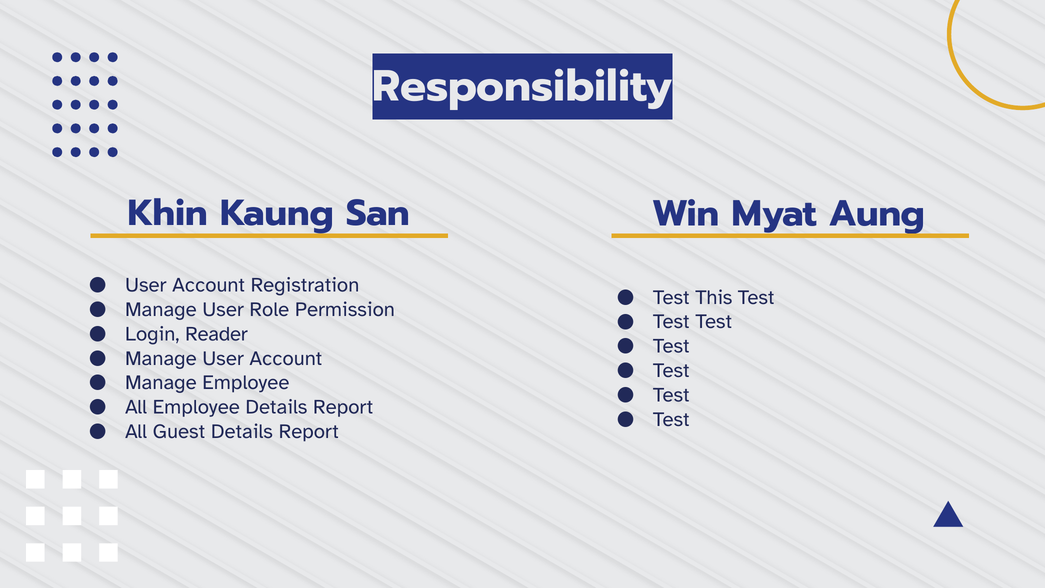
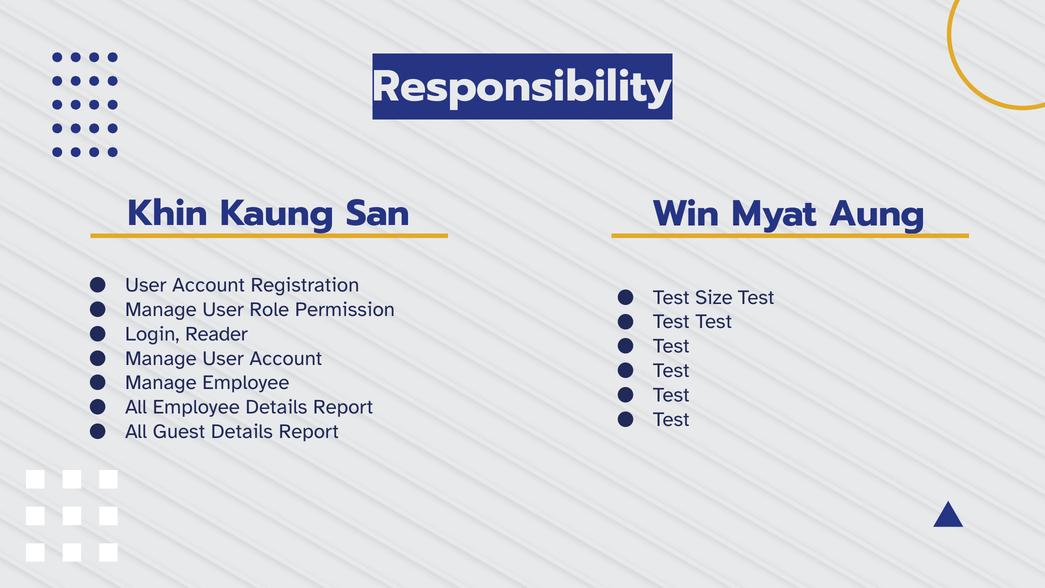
This: This -> Size
